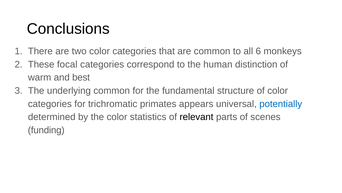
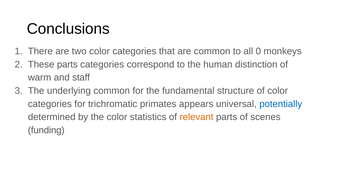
6: 6 -> 0
These focal: focal -> parts
best: best -> staff
relevant colour: black -> orange
